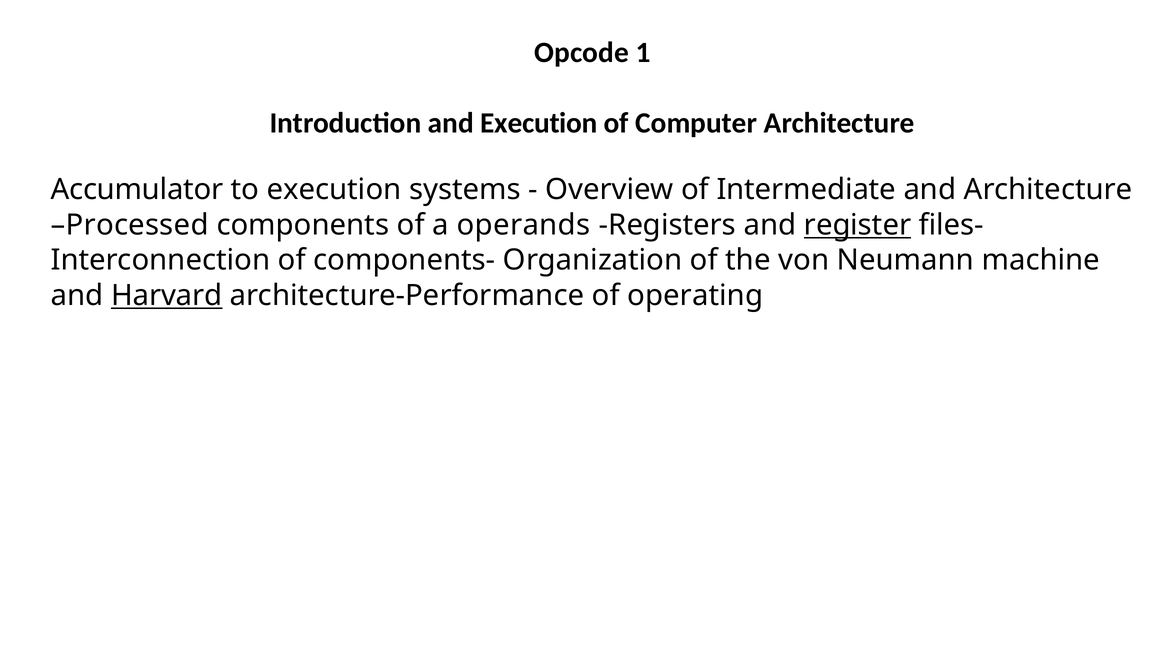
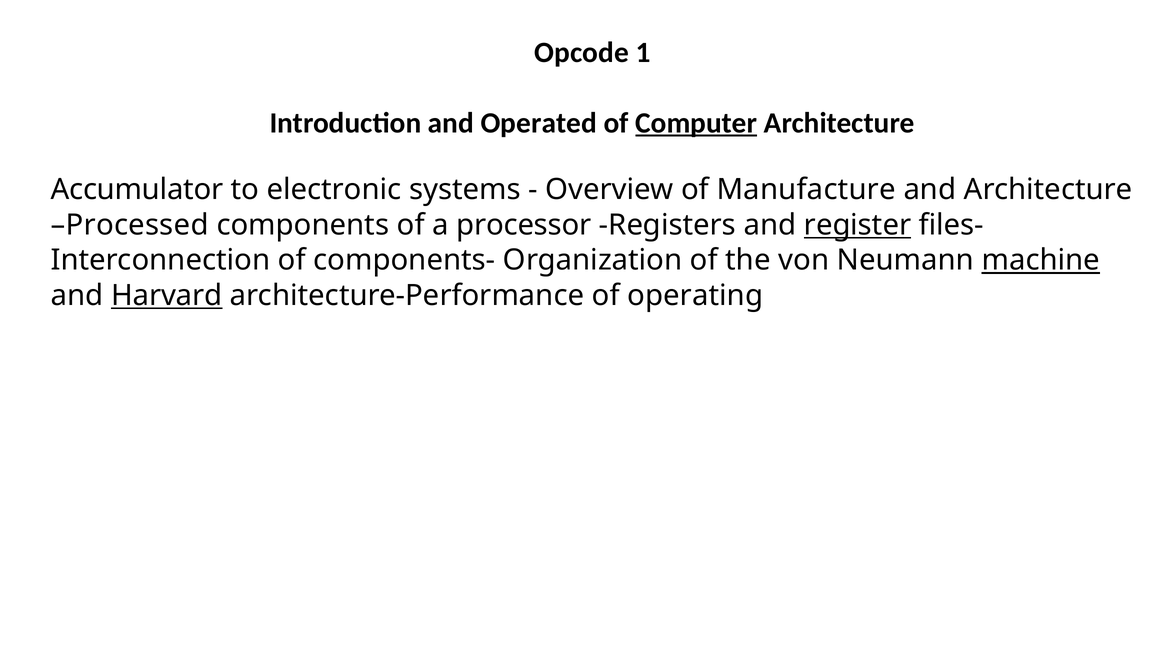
and Execution: Execution -> Operated
Computer underline: none -> present
to execution: execution -> electronic
Intermediate: Intermediate -> Manufacture
operands: operands -> processor
machine underline: none -> present
